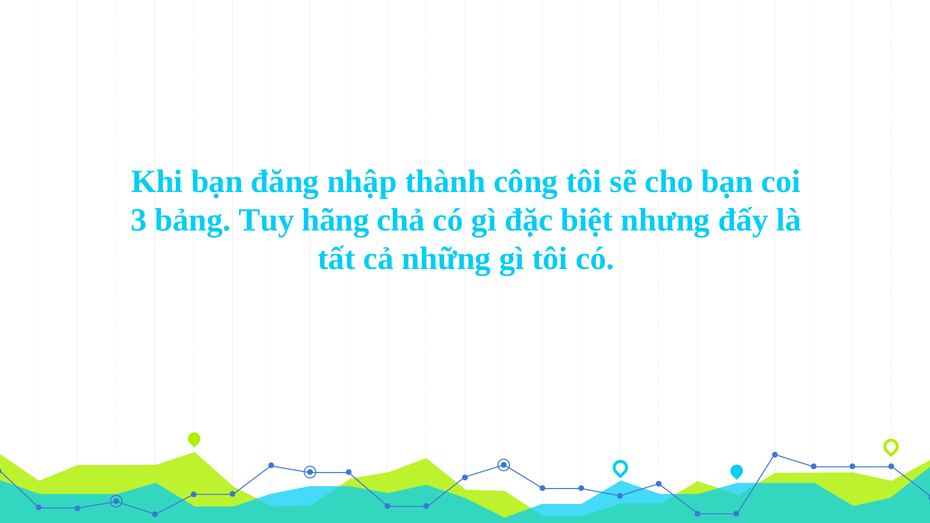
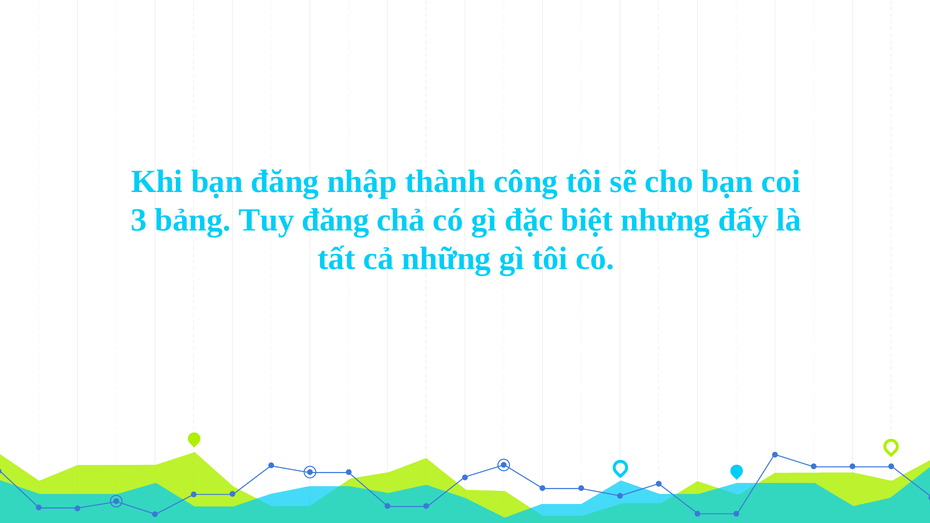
Tuy hãng: hãng -> đăng
